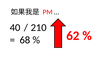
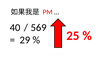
210: 210 -> 569
68: 68 -> 29
62: 62 -> 25
